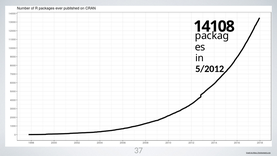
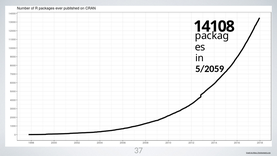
5/2012: 5/2012 -> 5/2059
